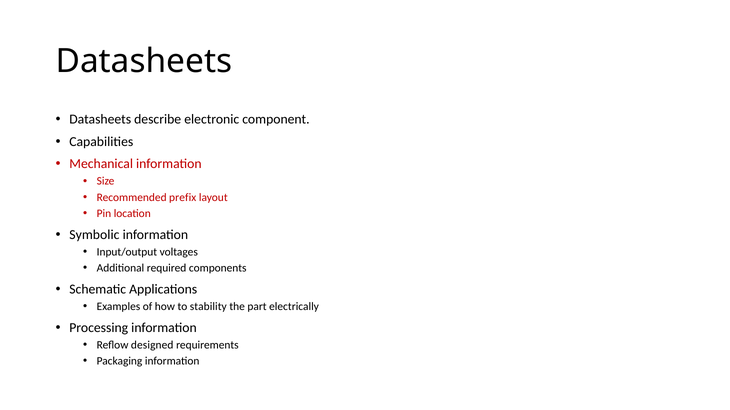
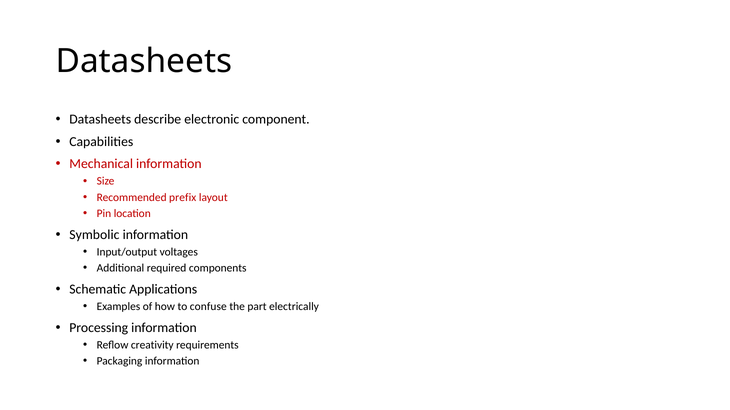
stability: stability -> confuse
designed: designed -> creativity
